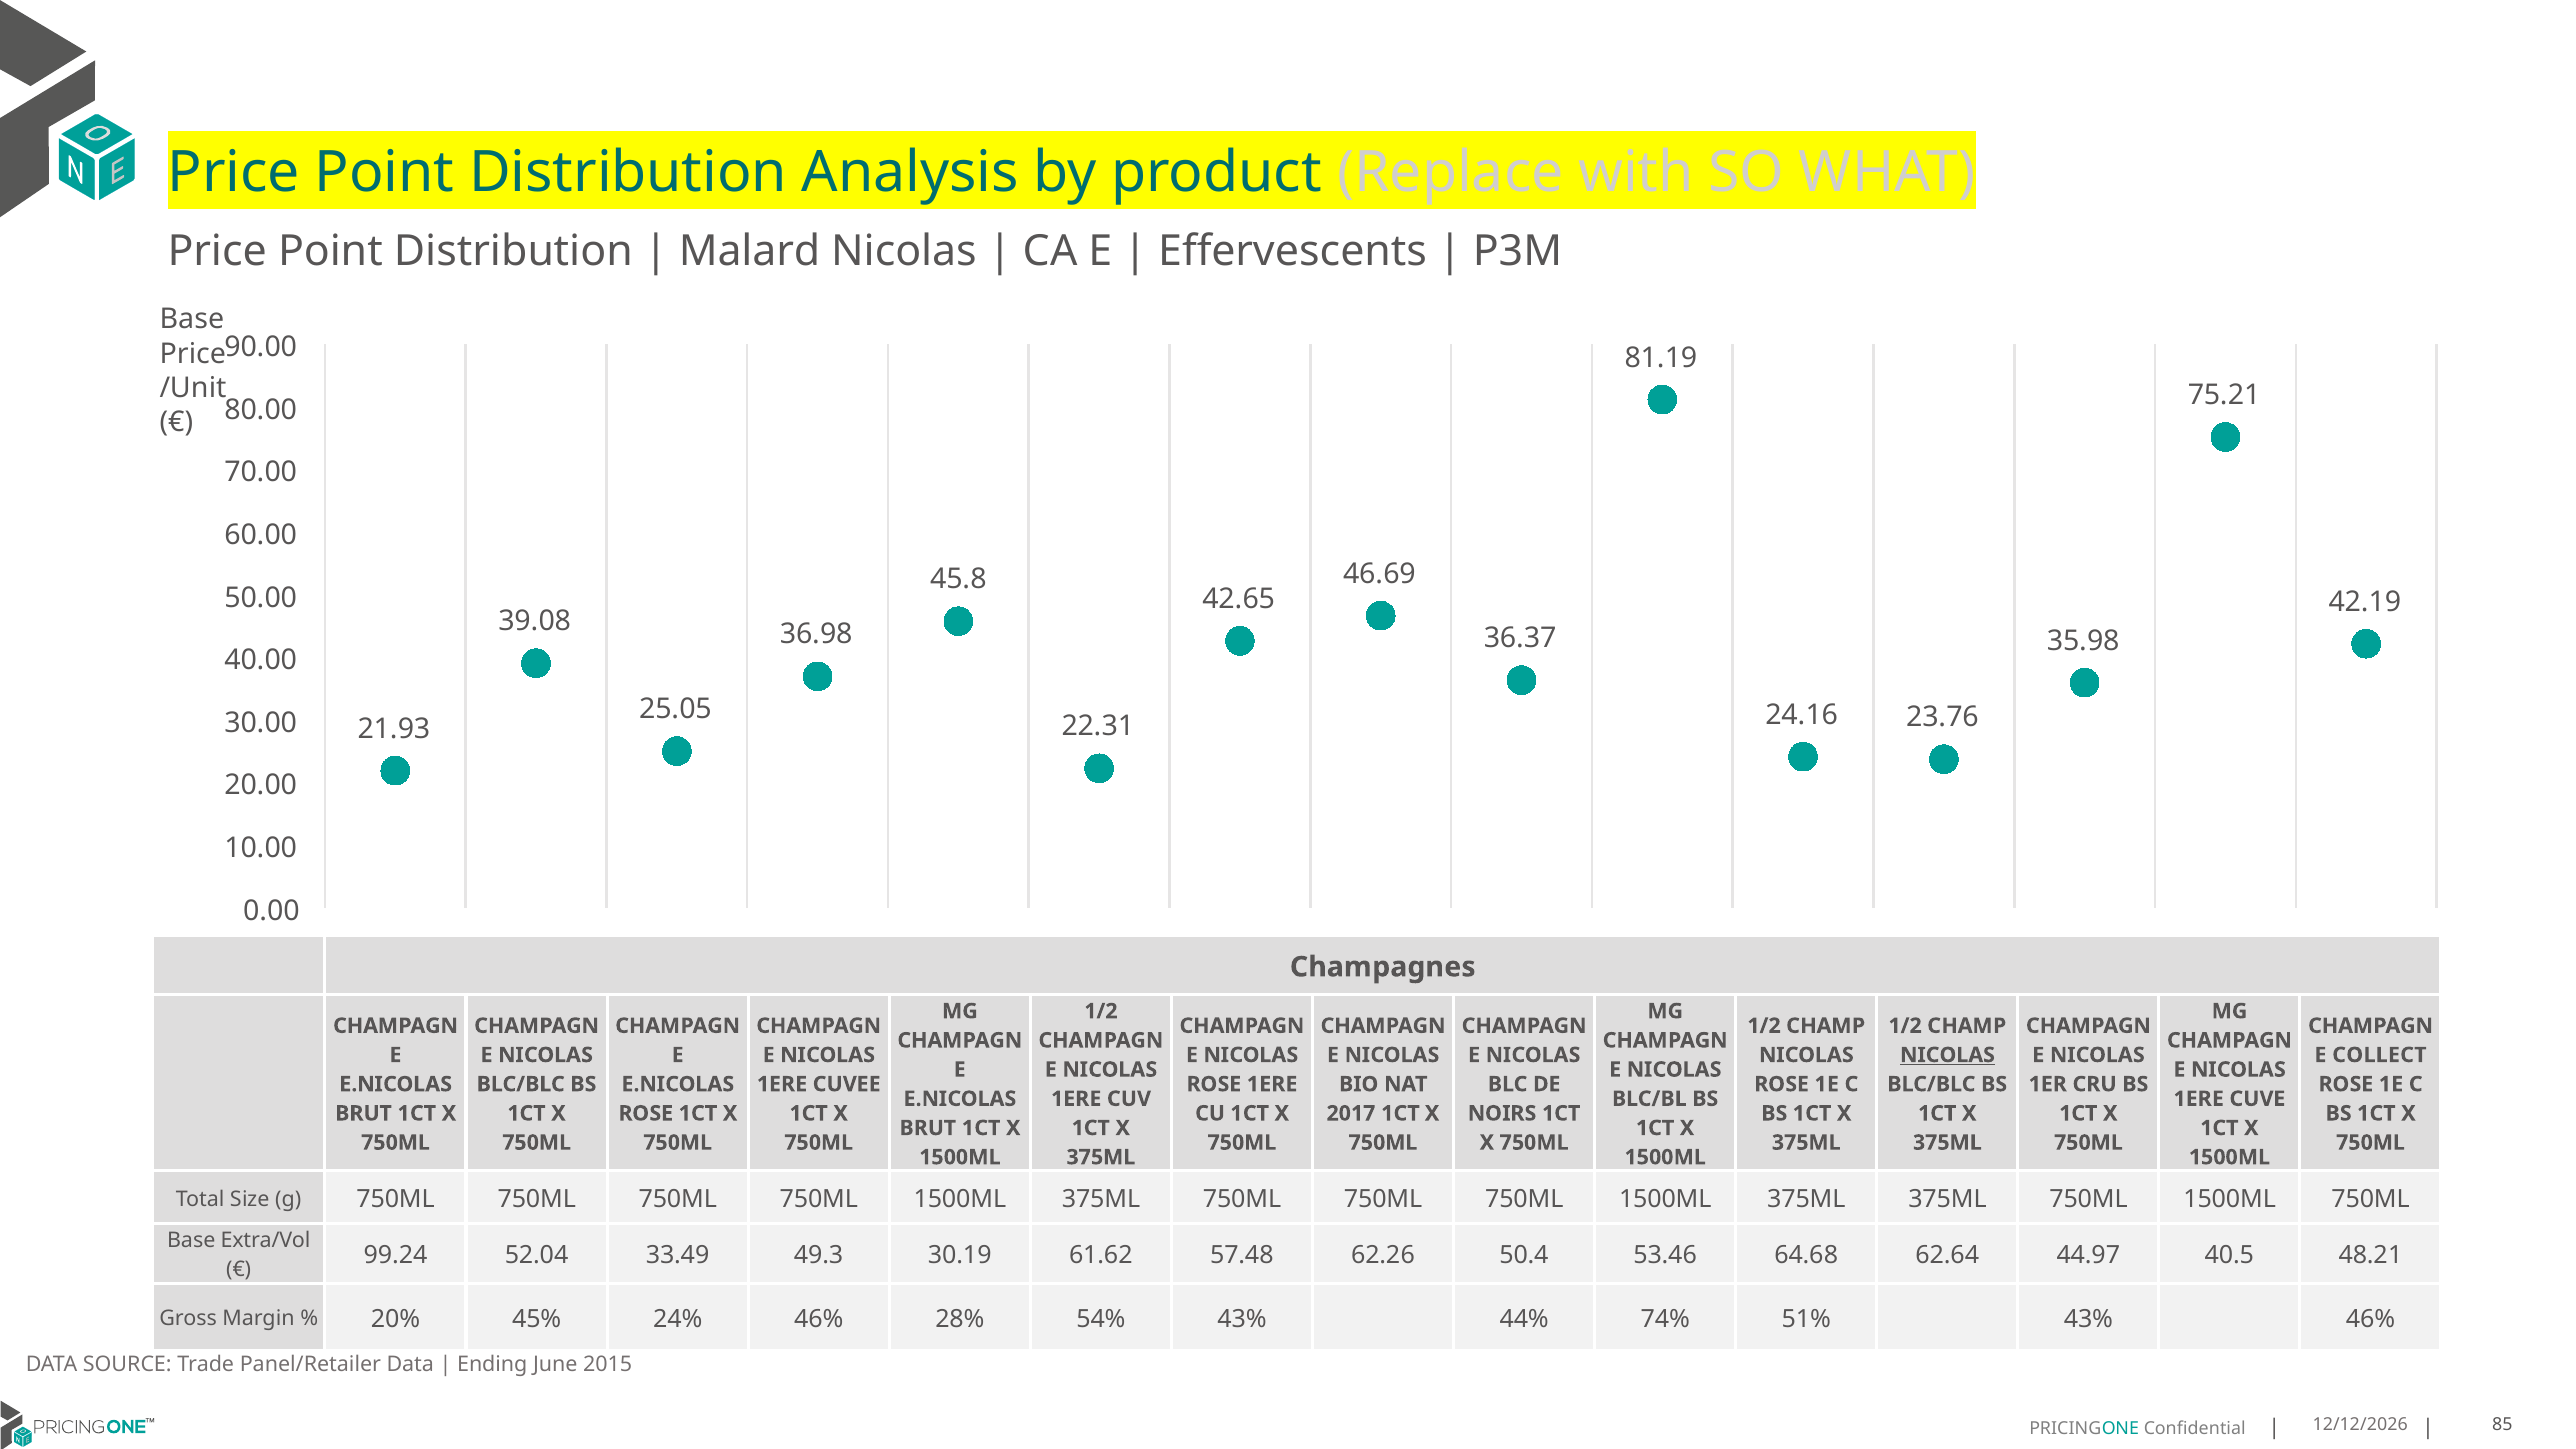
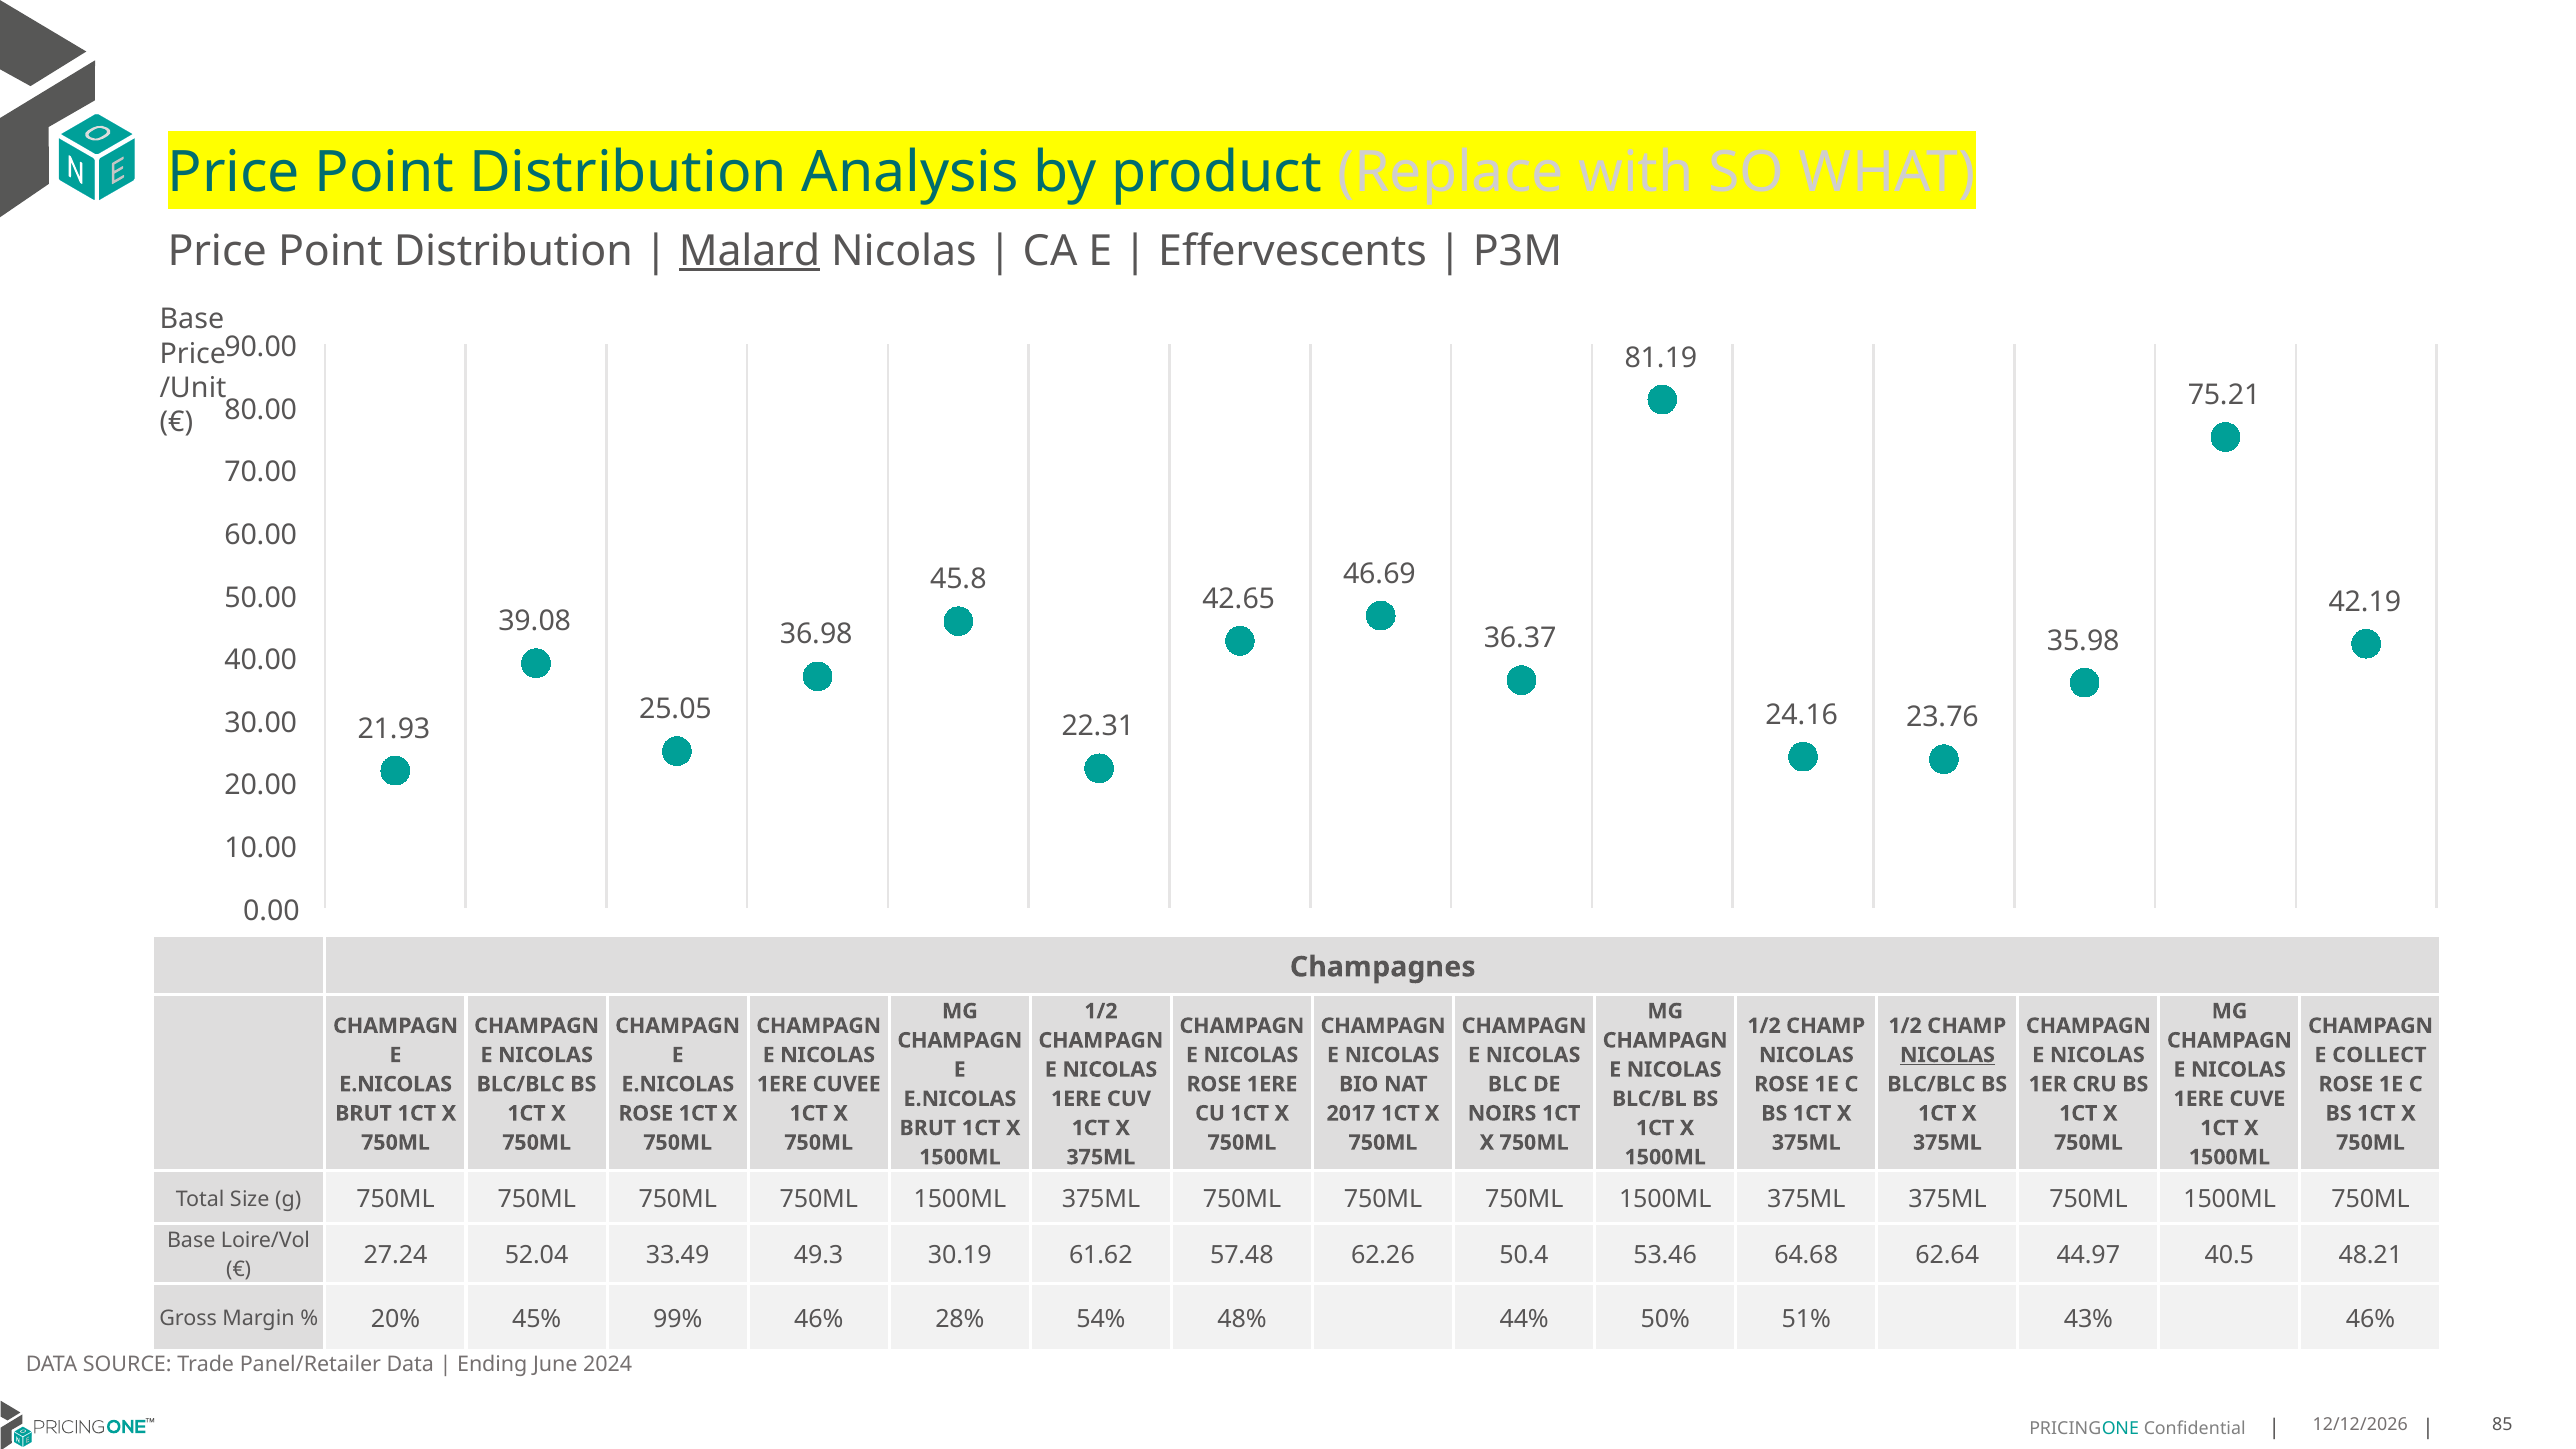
Malard underline: none -> present
Extra/Vol: Extra/Vol -> Loire/Vol
99.24: 99.24 -> 27.24
24%: 24% -> 99%
54% 43%: 43% -> 48%
74%: 74% -> 50%
2015: 2015 -> 2024
